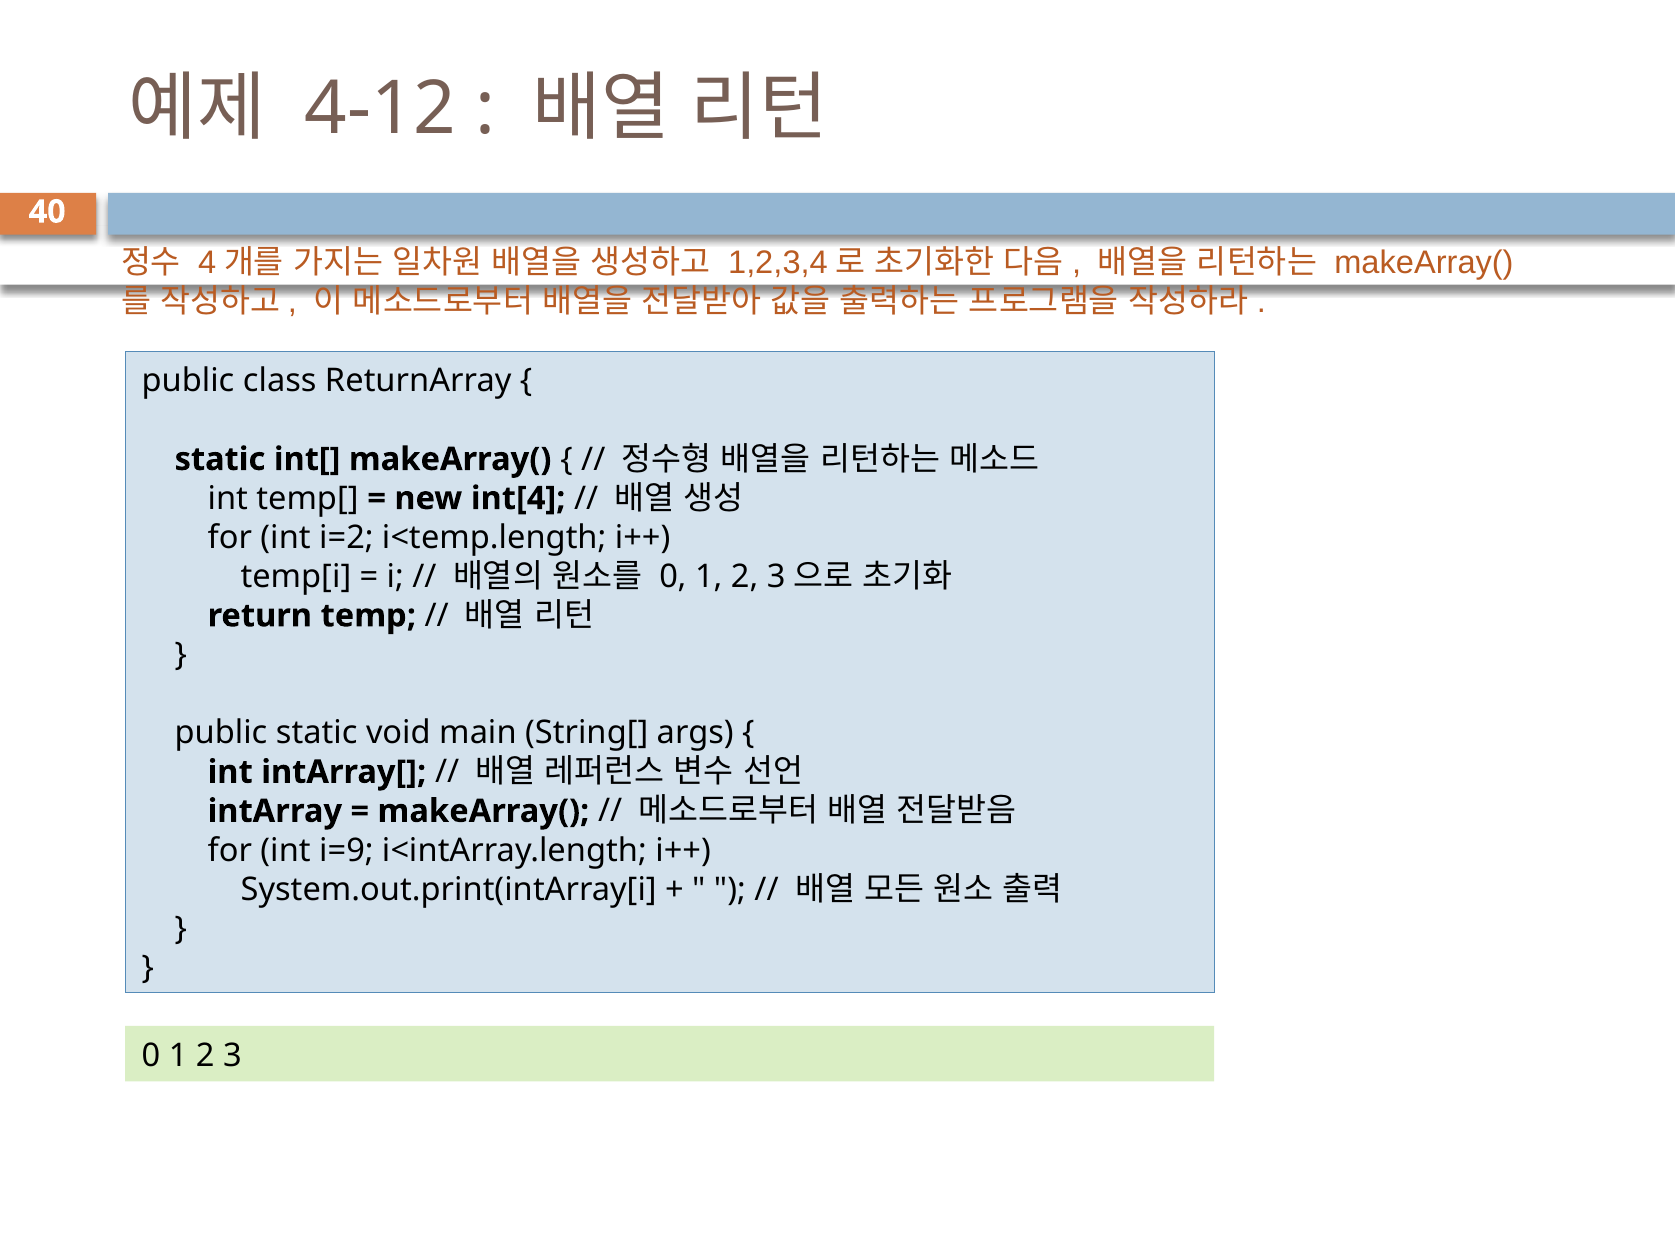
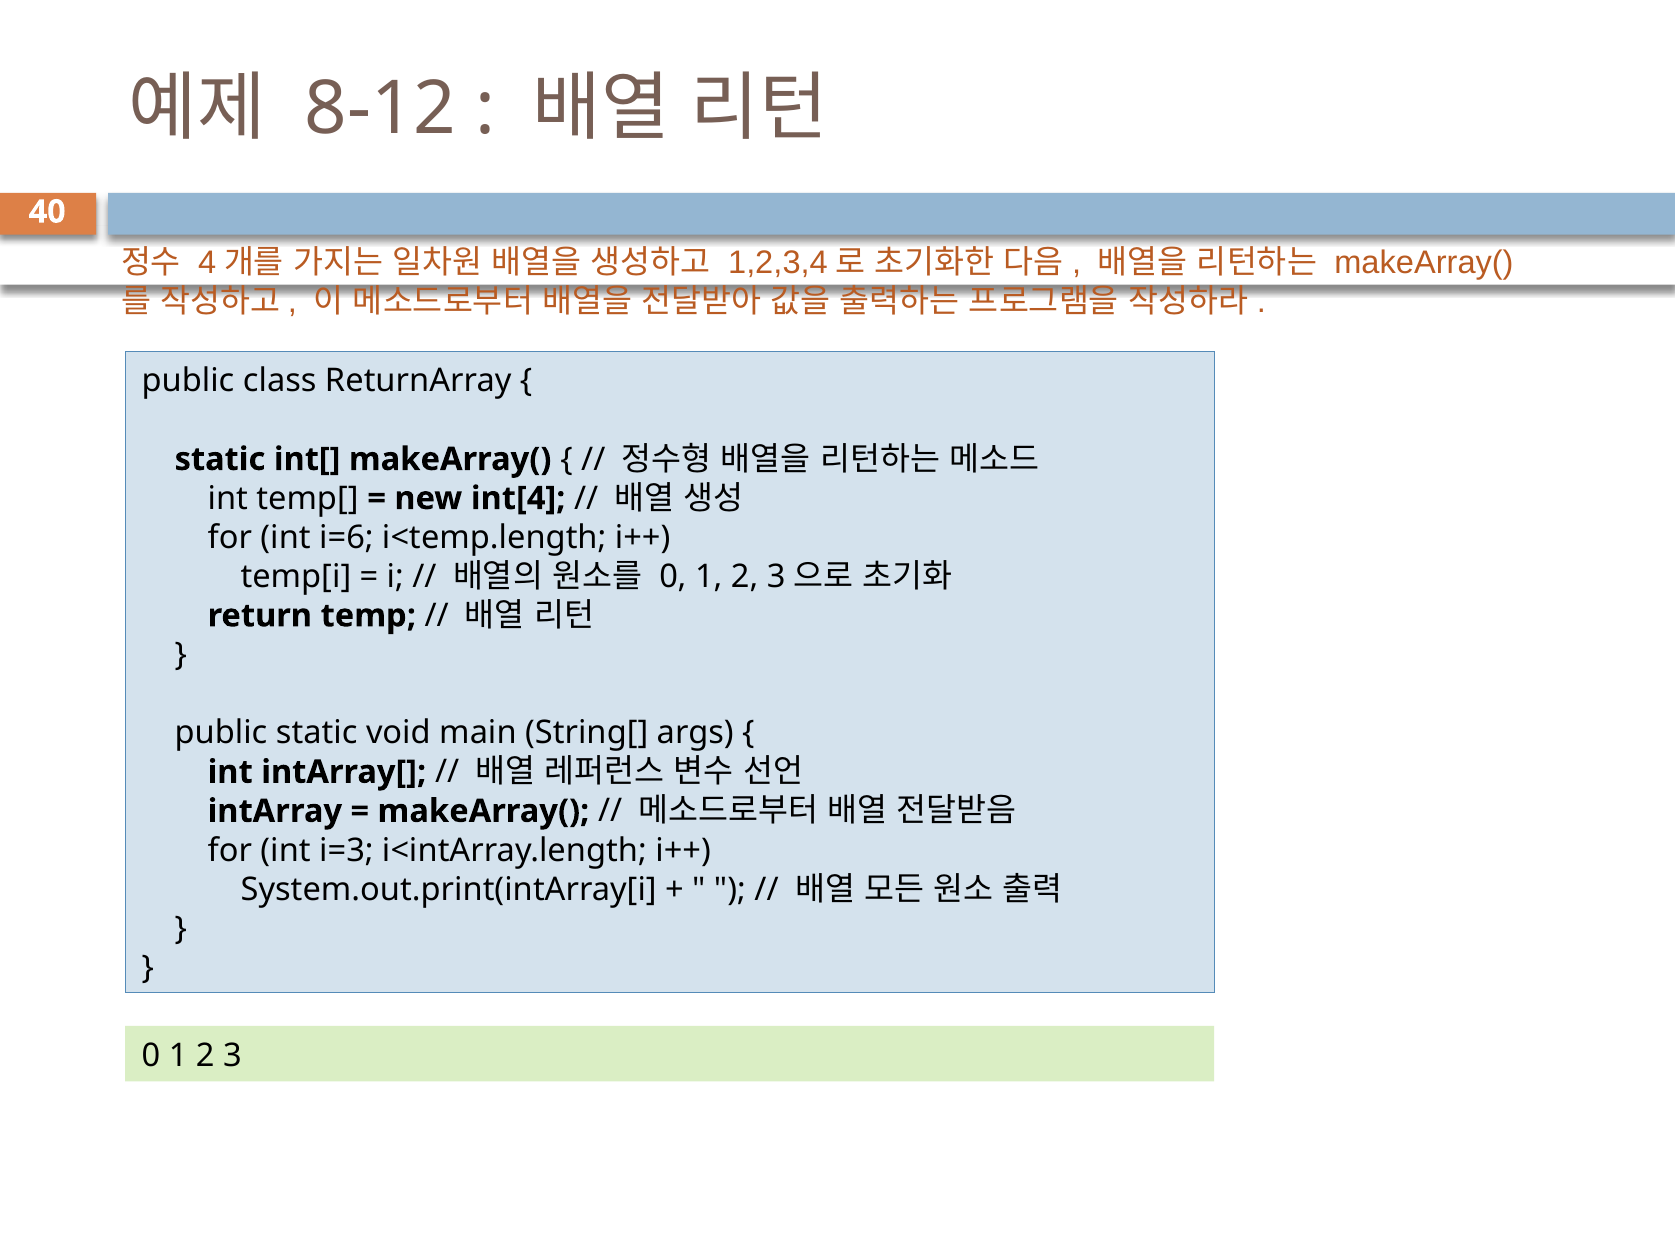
4-12: 4-12 -> 8-12
i=2: i=2 -> i=6
i=9: i=9 -> i=3
